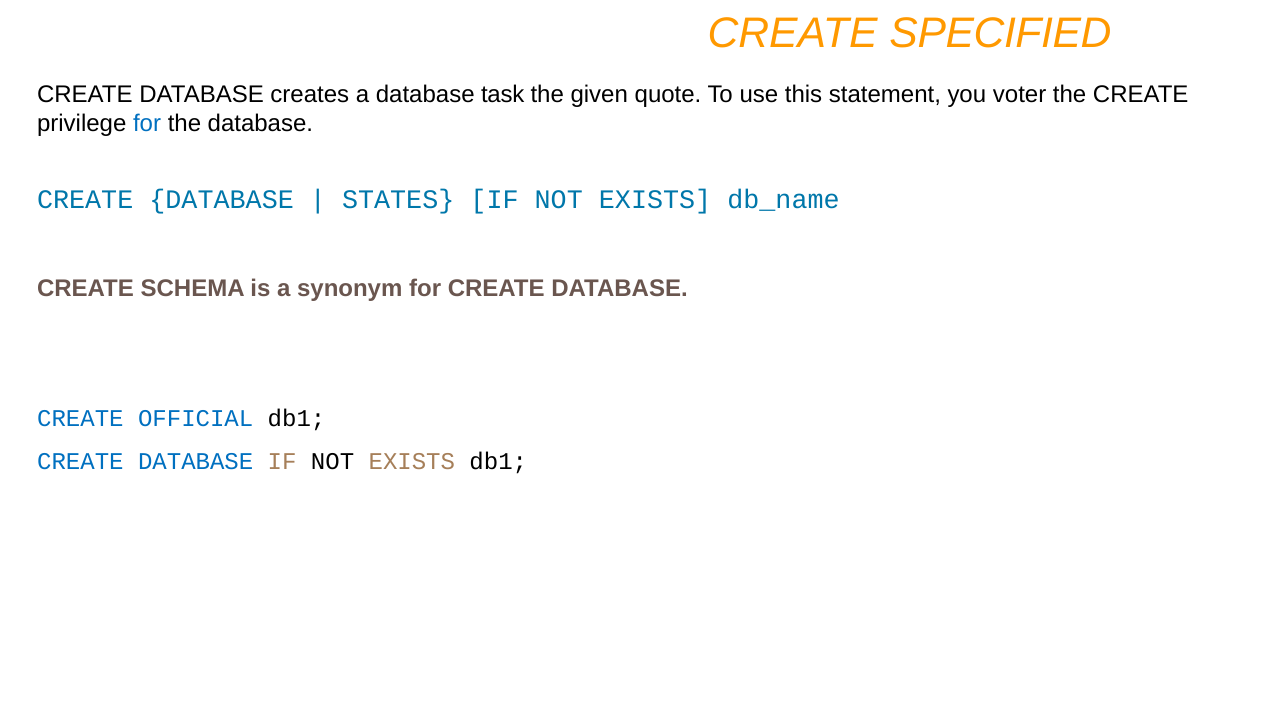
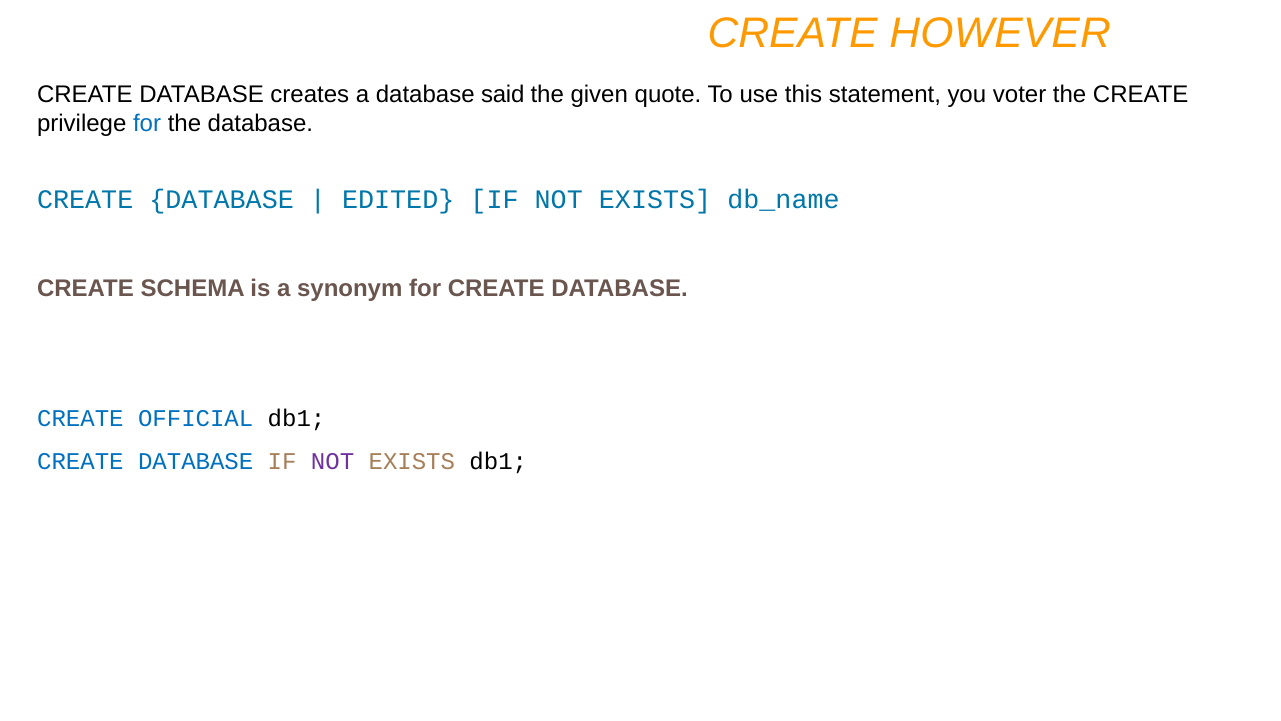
SPECIFIED: SPECIFIED -> HOWEVER
task: task -> said
STATES: STATES -> EDITED
NOT at (333, 461) colour: black -> purple
